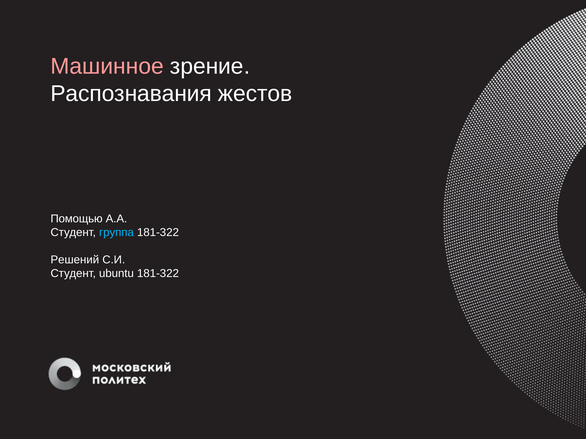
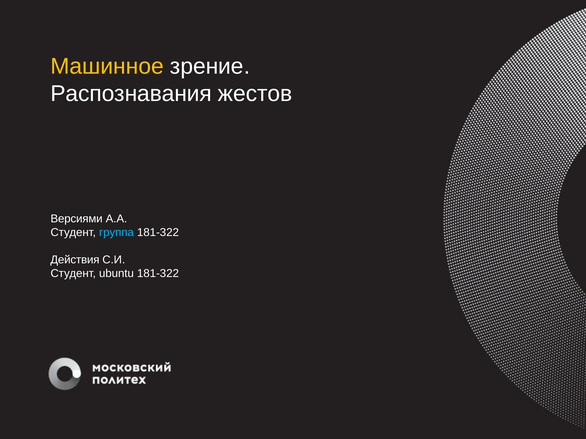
Машинное colour: pink -> yellow
Помощью: Помощью -> Версиями
Решений: Решений -> Действия
